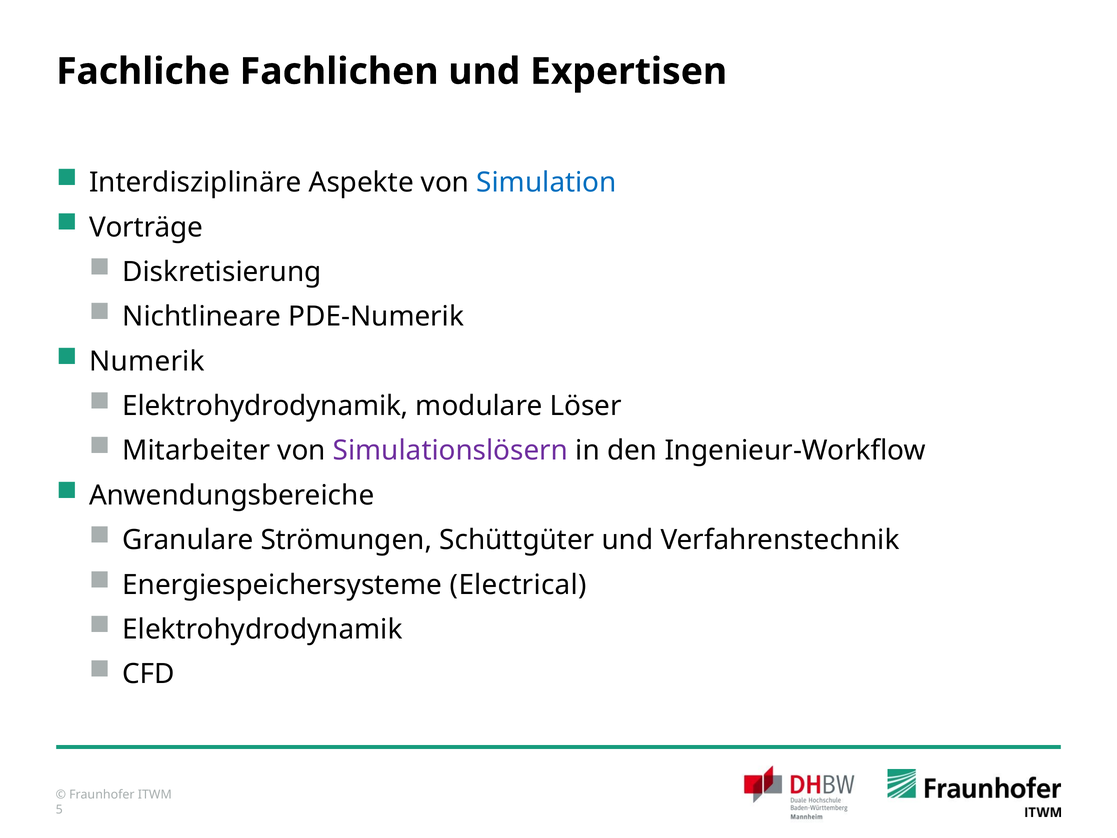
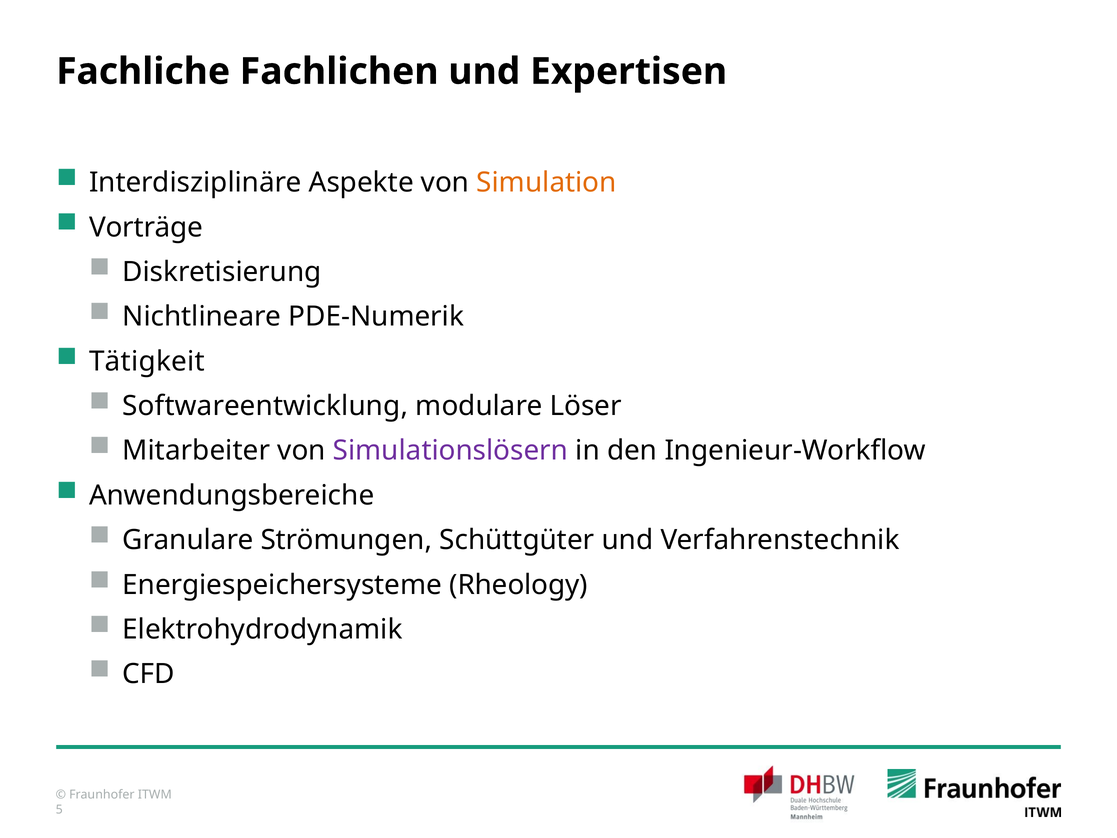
Simulation colour: blue -> orange
Numerik: Numerik -> Tätigkeit
Elektrohydrodynamik at (265, 406): Elektrohydrodynamik -> Softwareentwicklung
Electrical: Electrical -> Rheology
